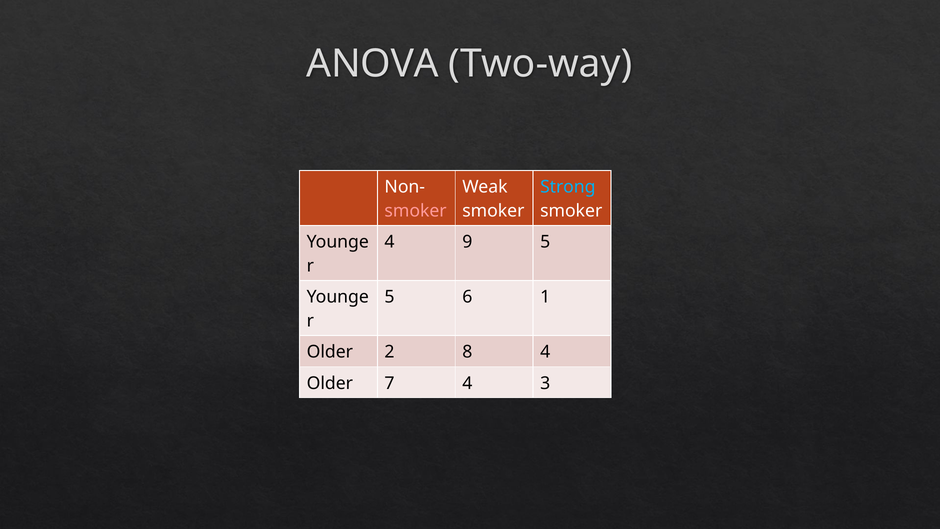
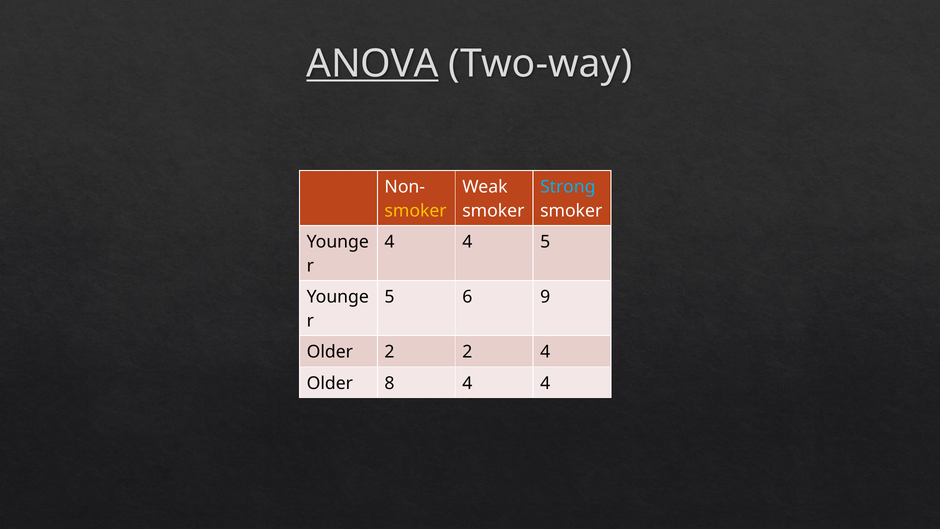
ANOVA underline: none -> present
smoker at (416, 211) colour: pink -> yellow
9 at (467, 242): 9 -> 4
1: 1 -> 9
2 8: 8 -> 2
7: 7 -> 8
3 at (545, 383): 3 -> 4
